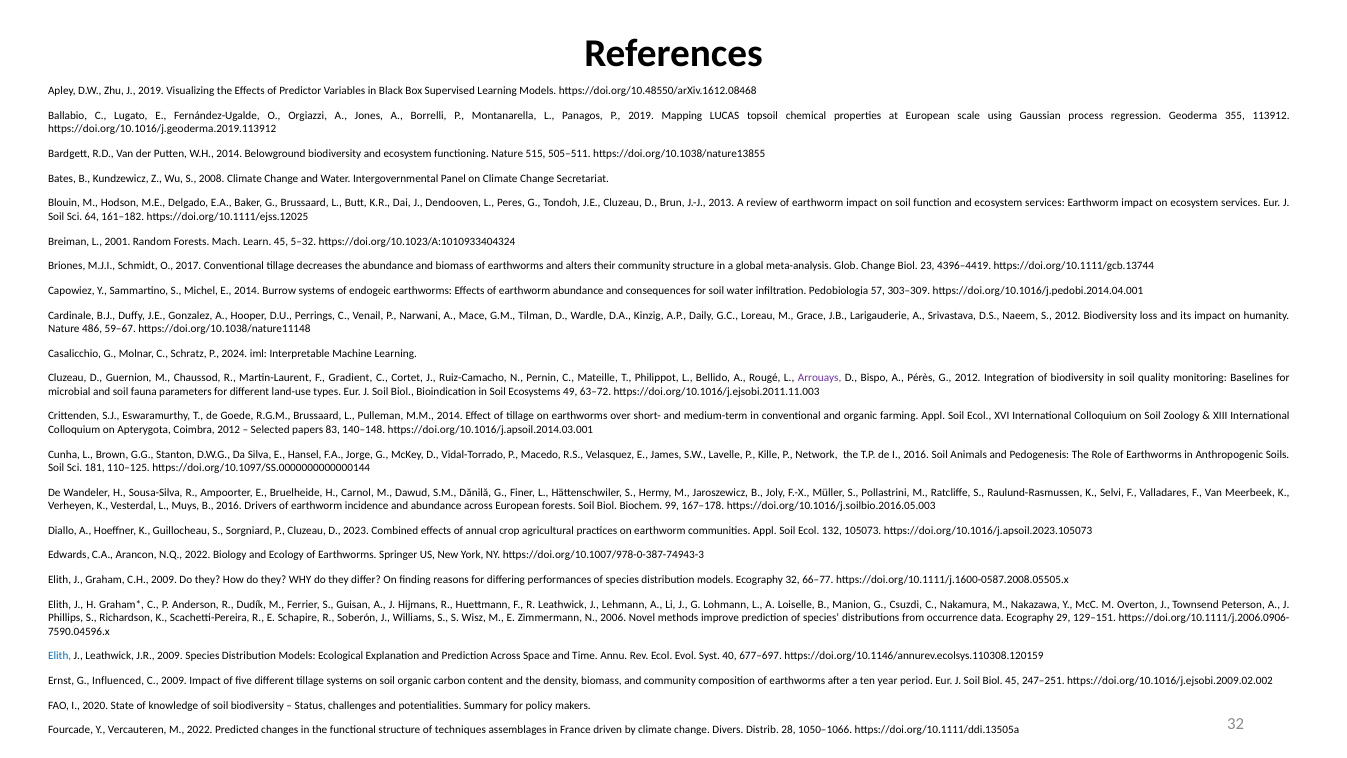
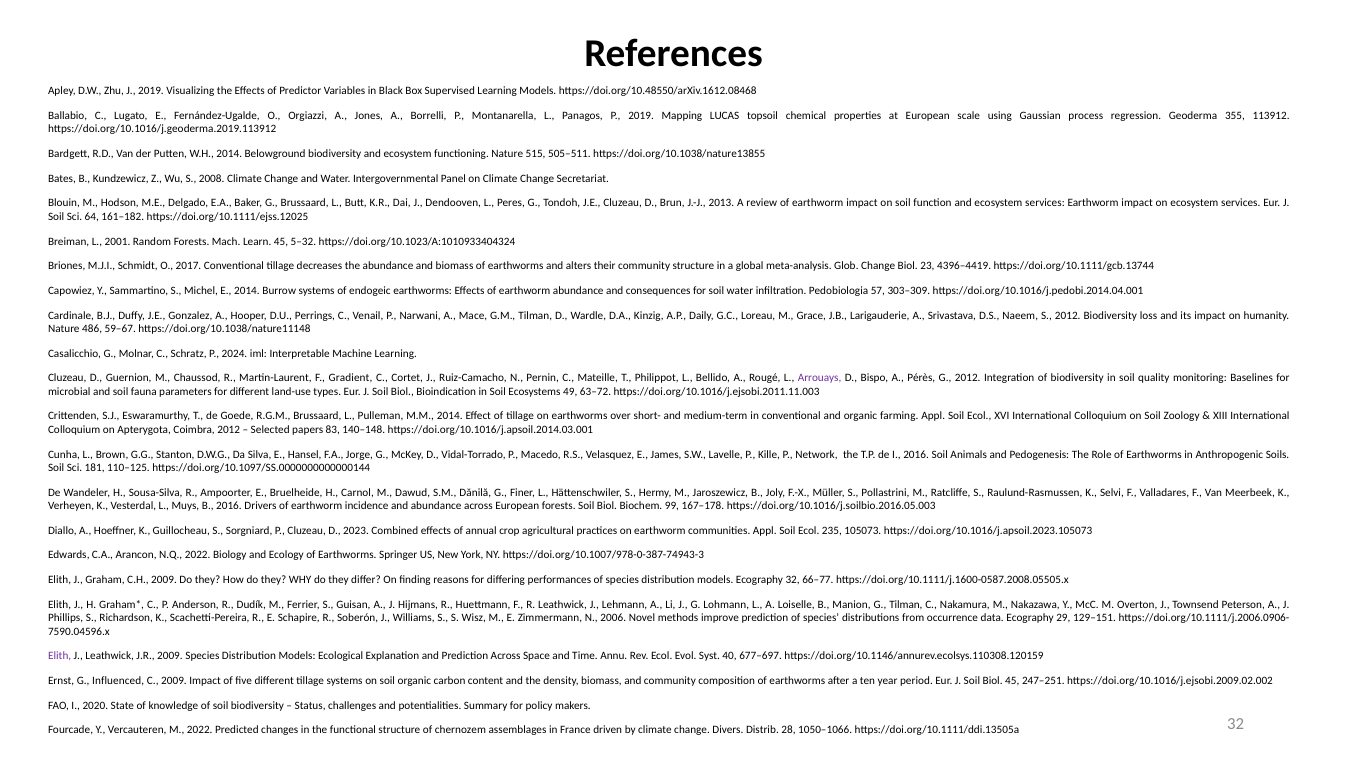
132: 132 -> 235
G Csuzdi: Csuzdi -> Tilman
Elith at (60, 656) colour: blue -> purple
techniques: techniques -> chernozem
